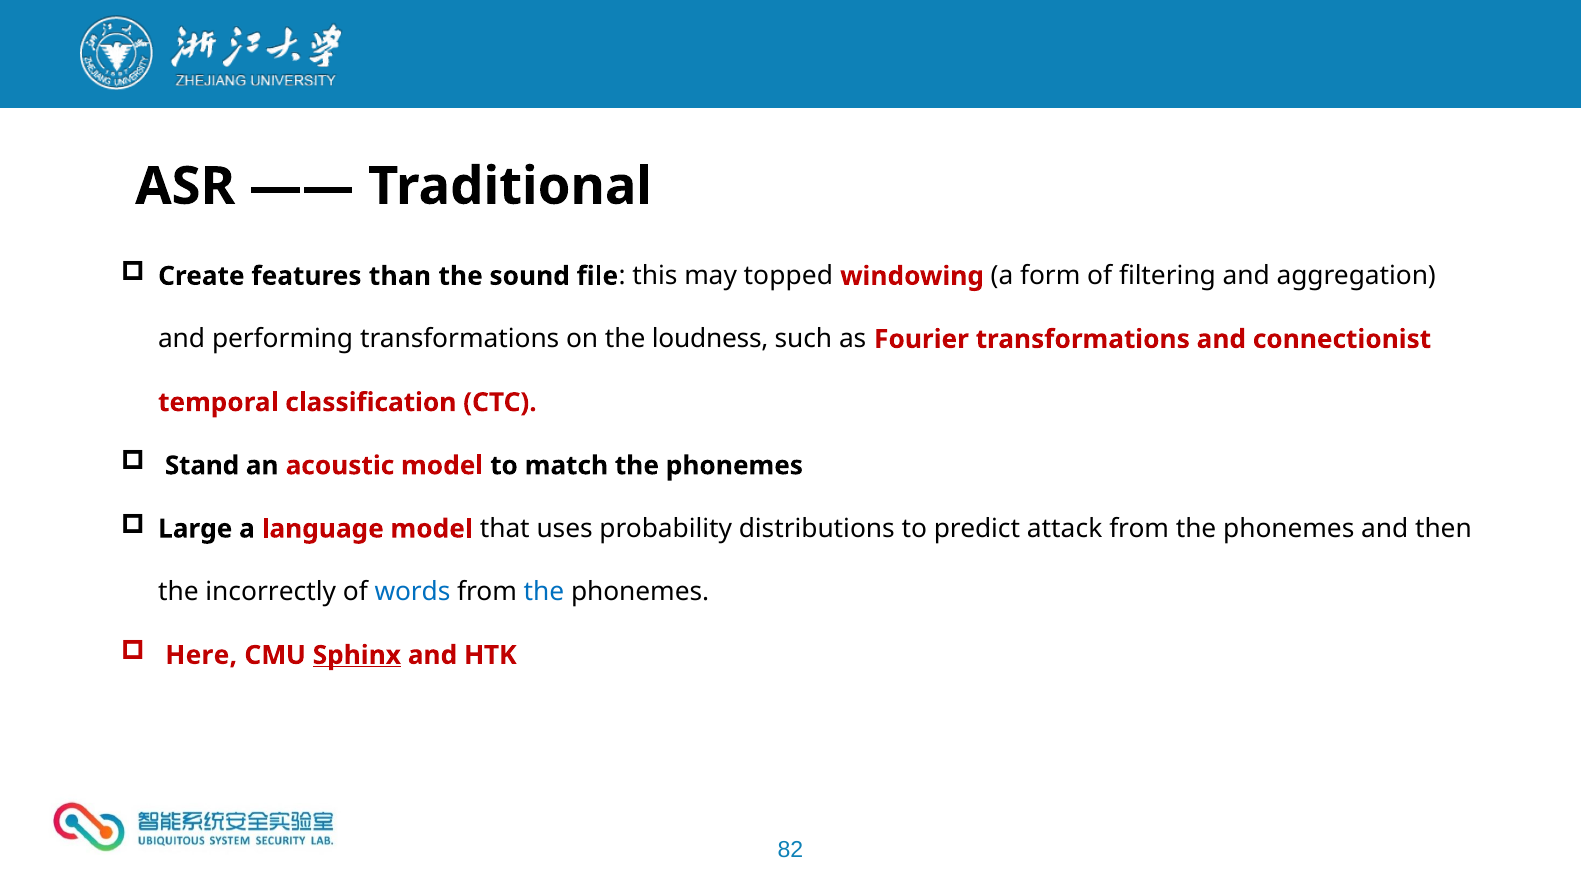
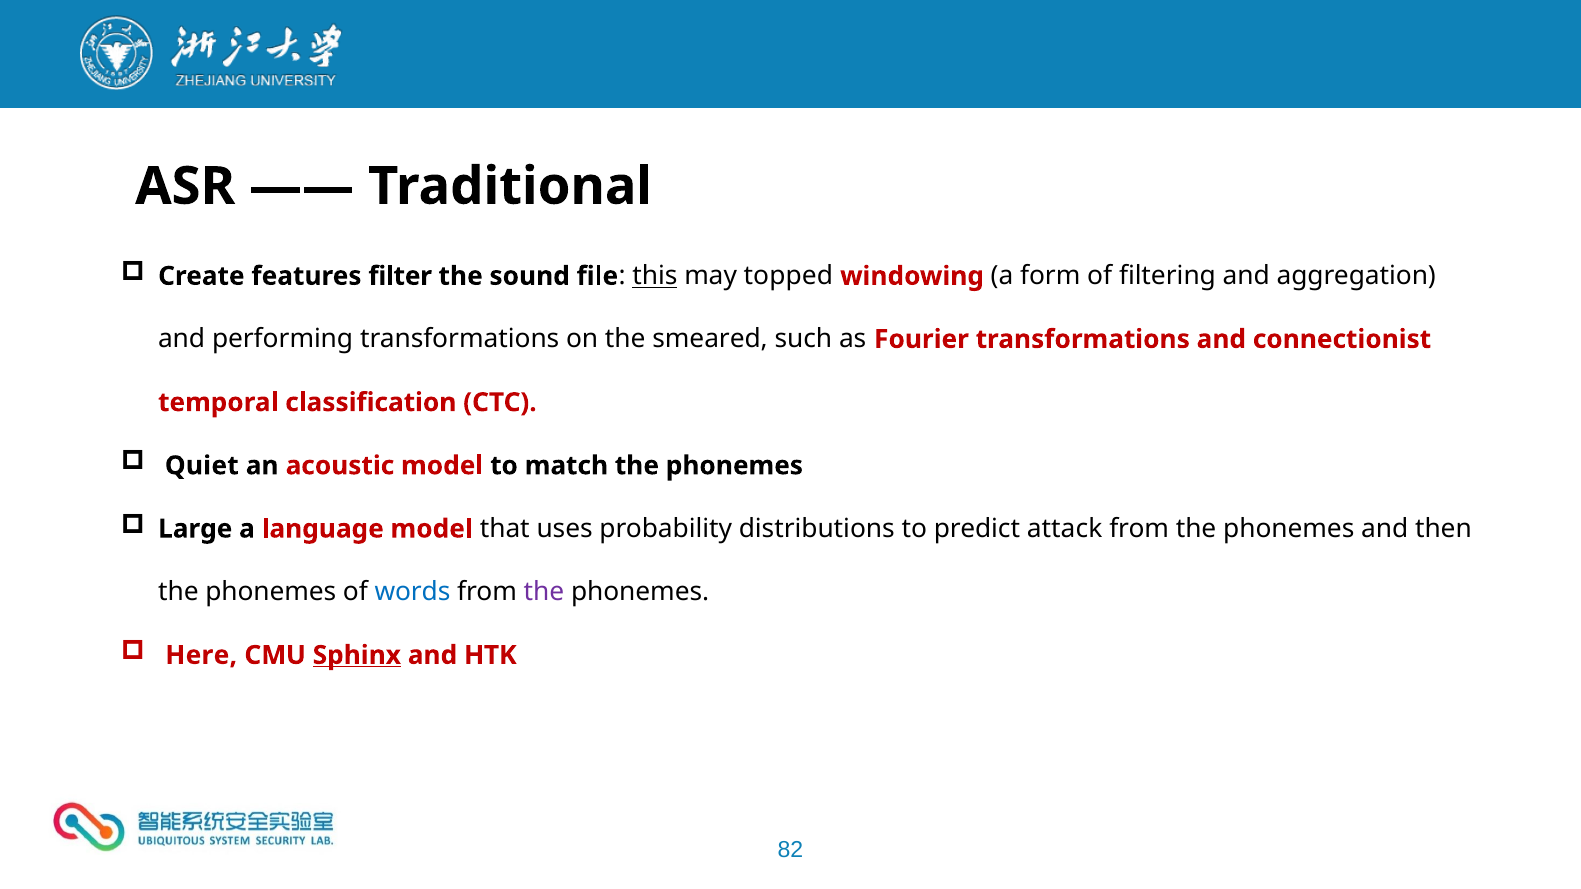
than: than -> filter
this underline: none -> present
loudness: loudness -> smeared
Stand: Stand -> Quiet
incorrectly at (271, 592): incorrectly -> phonemes
the at (544, 592) colour: blue -> purple
